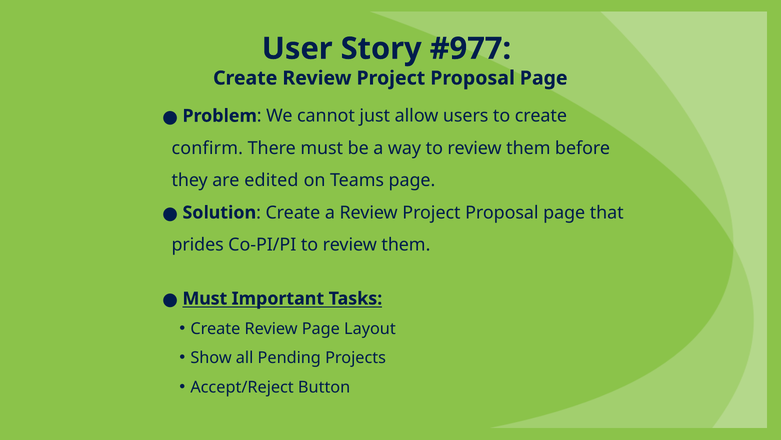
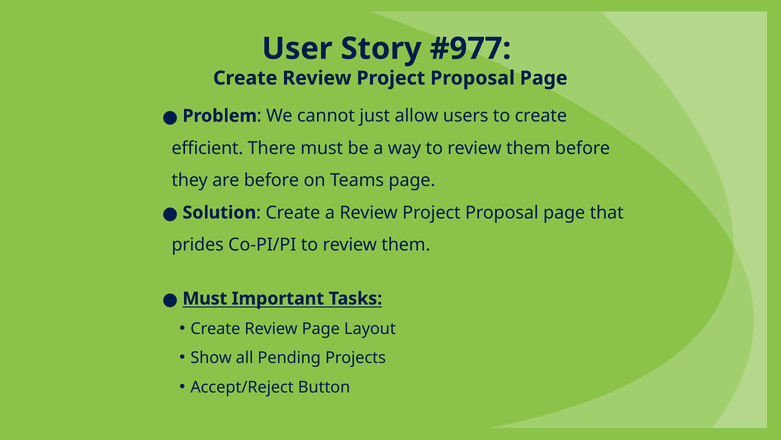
confirm: confirm -> efficient
are edited: edited -> before
